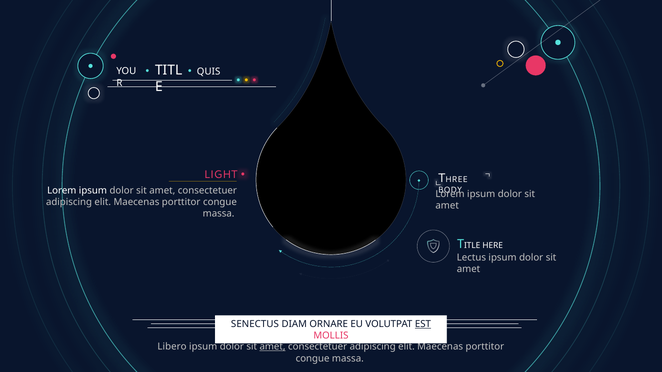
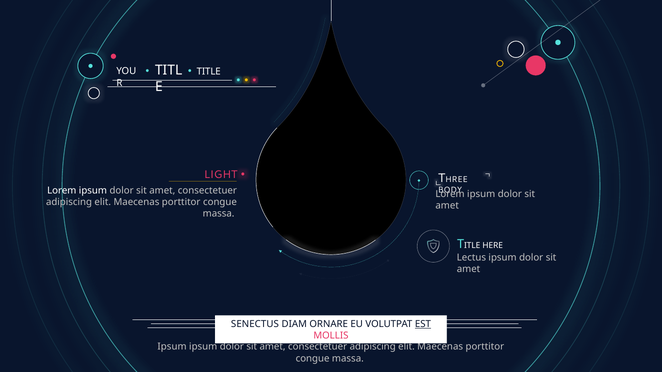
QUIS: QUIS -> TITLE
Libero at (172, 347): Libero -> Ipsum
amet at (273, 347) underline: present -> none
